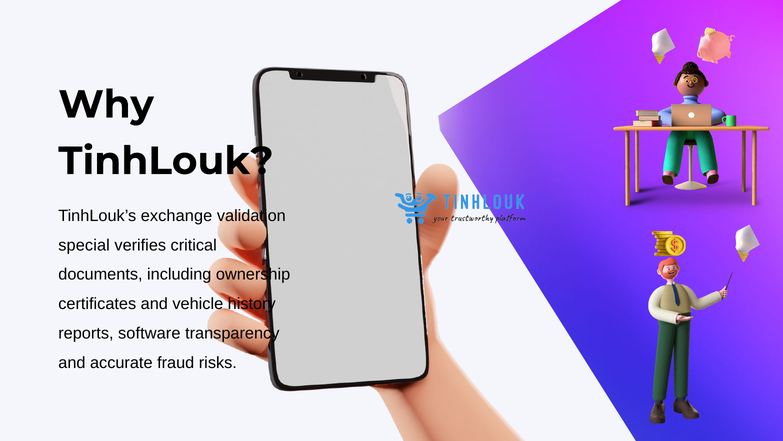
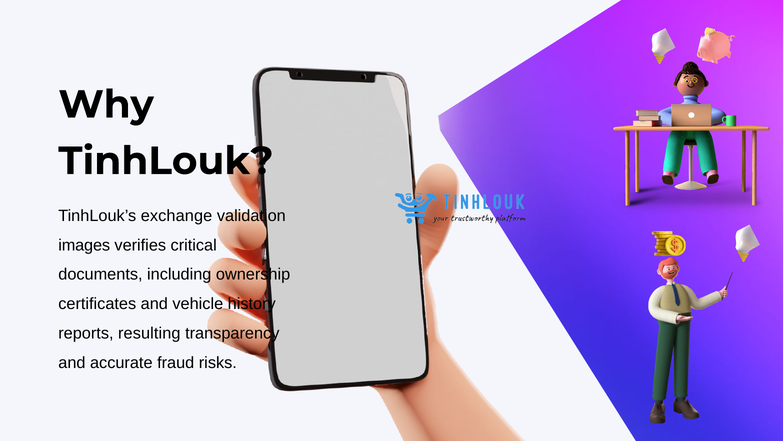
special: special -> images
software: software -> resulting
